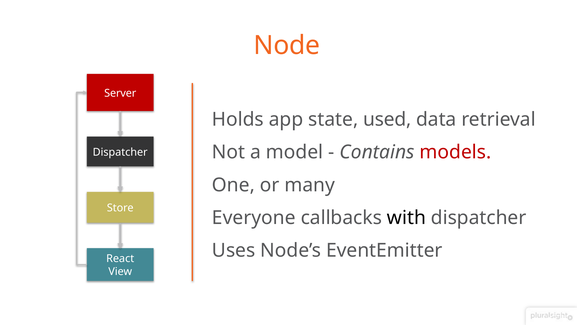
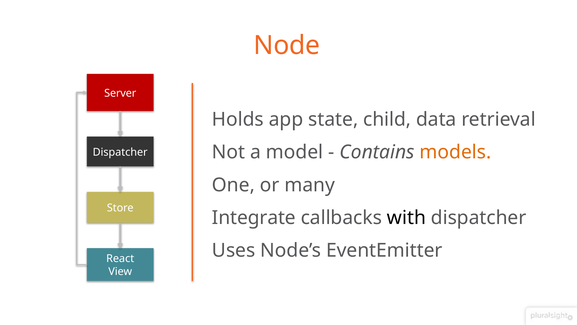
used: used -> child
models colour: red -> orange
Everyone: Everyone -> Integrate
